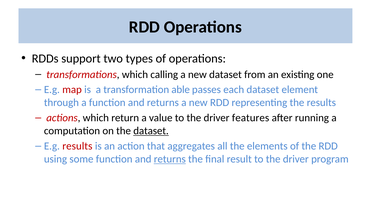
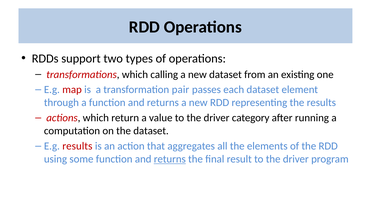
able: able -> pair
features: features -> category
dataset at (151, 131) underline: present -> none
